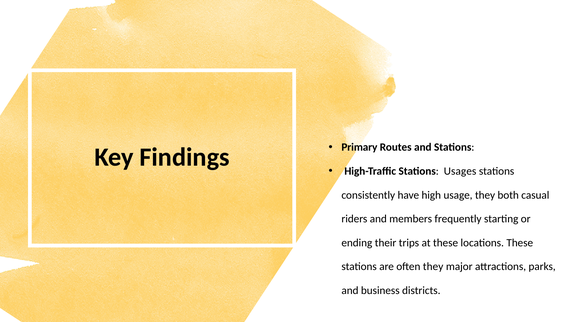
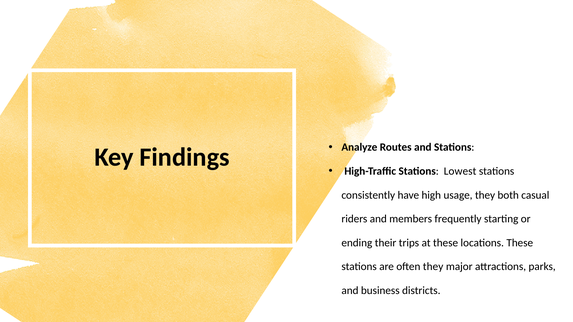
Primary: Primary -> Analyze
Usages: Usages -> Lowest
